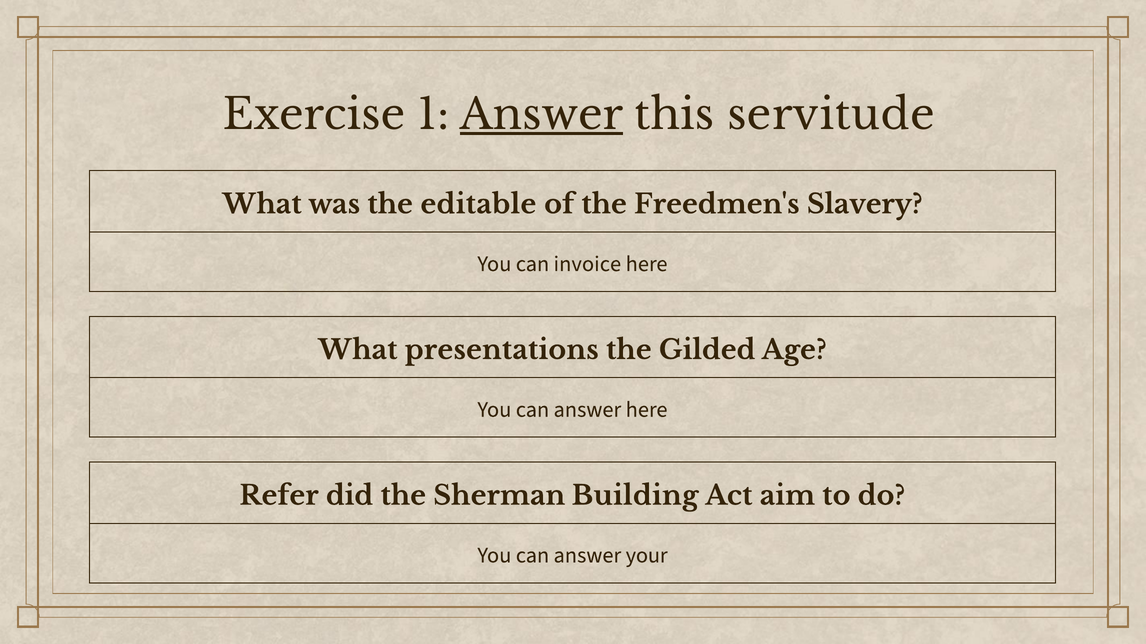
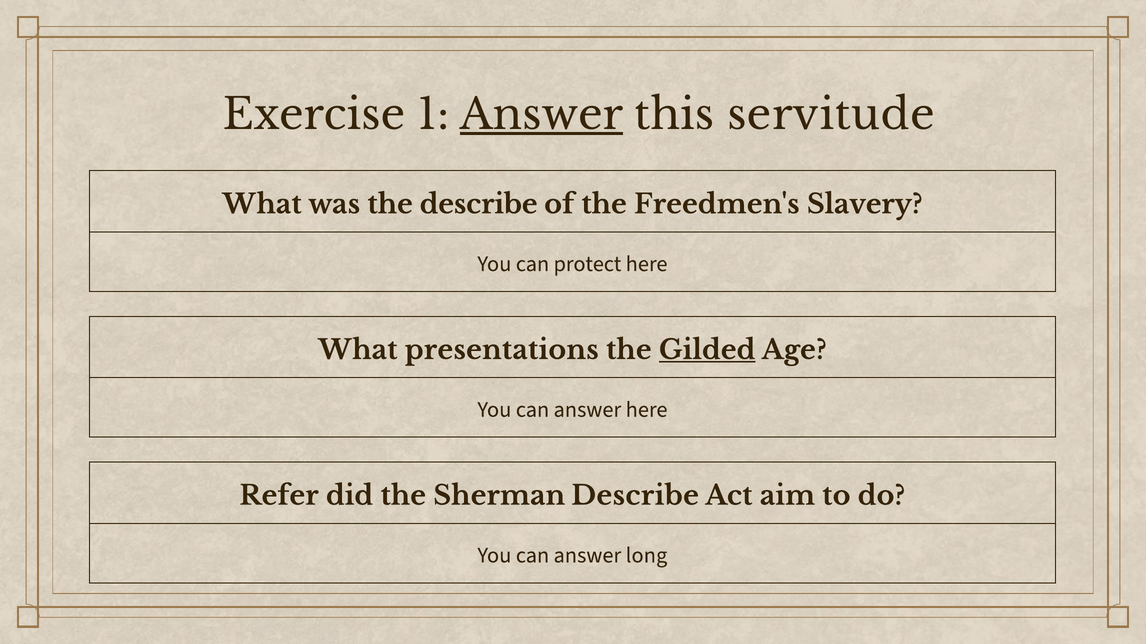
the editable: editable -> describe
invoice: invoice -> protect
Gilded underline: none -> present
Sherman Building: Building -> Describe
your: your -> long
